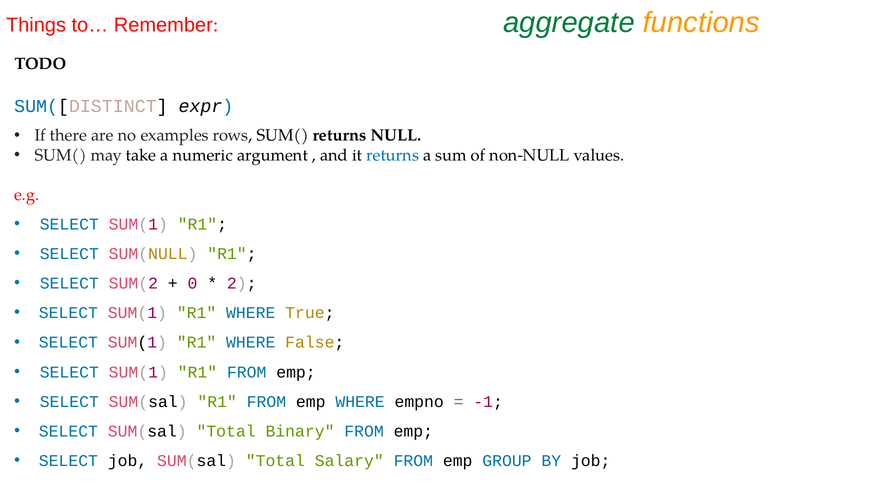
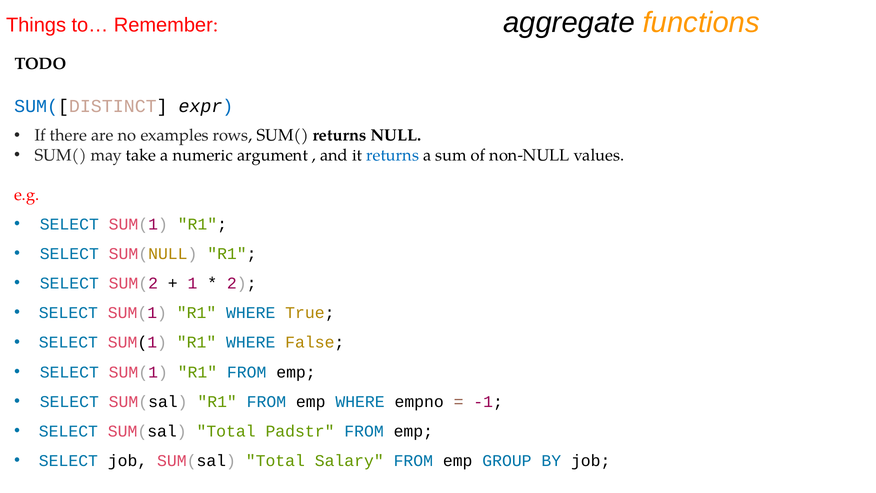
aggregate colour: green -> black
0: 0 -> 1
Binary: Binary -> Padstr
